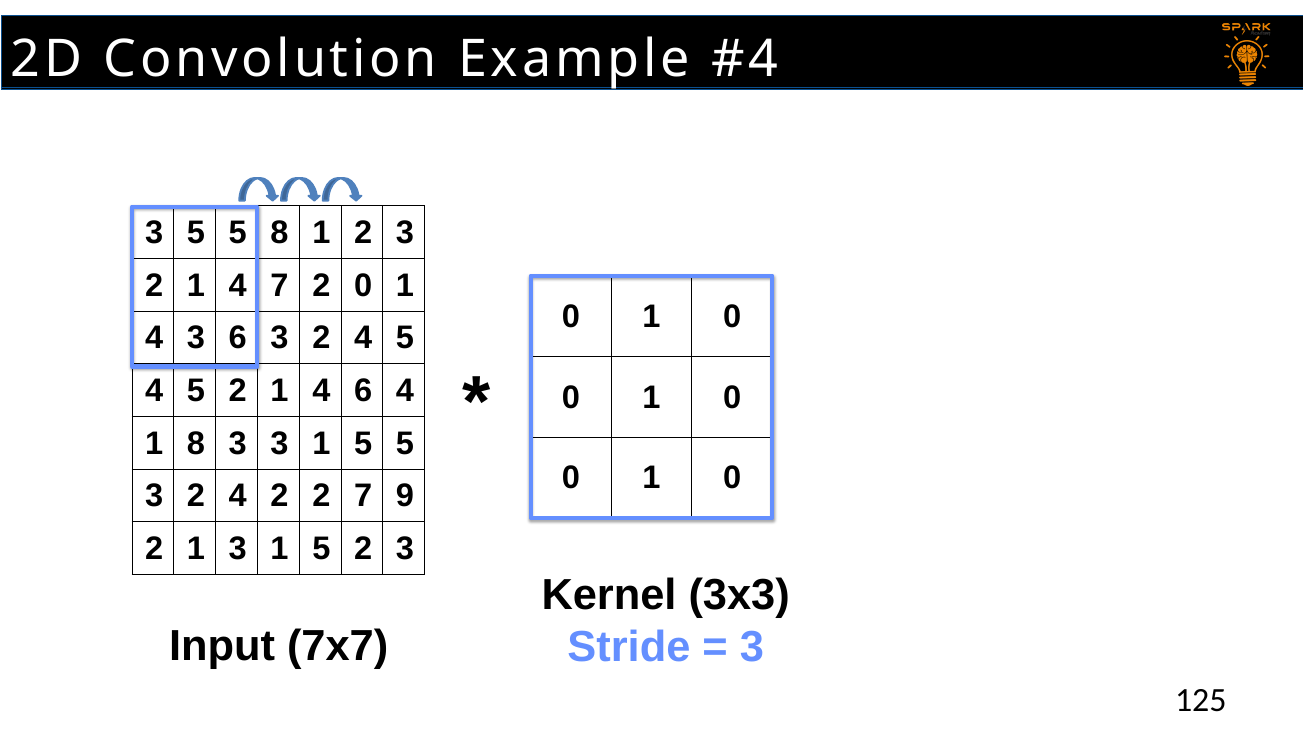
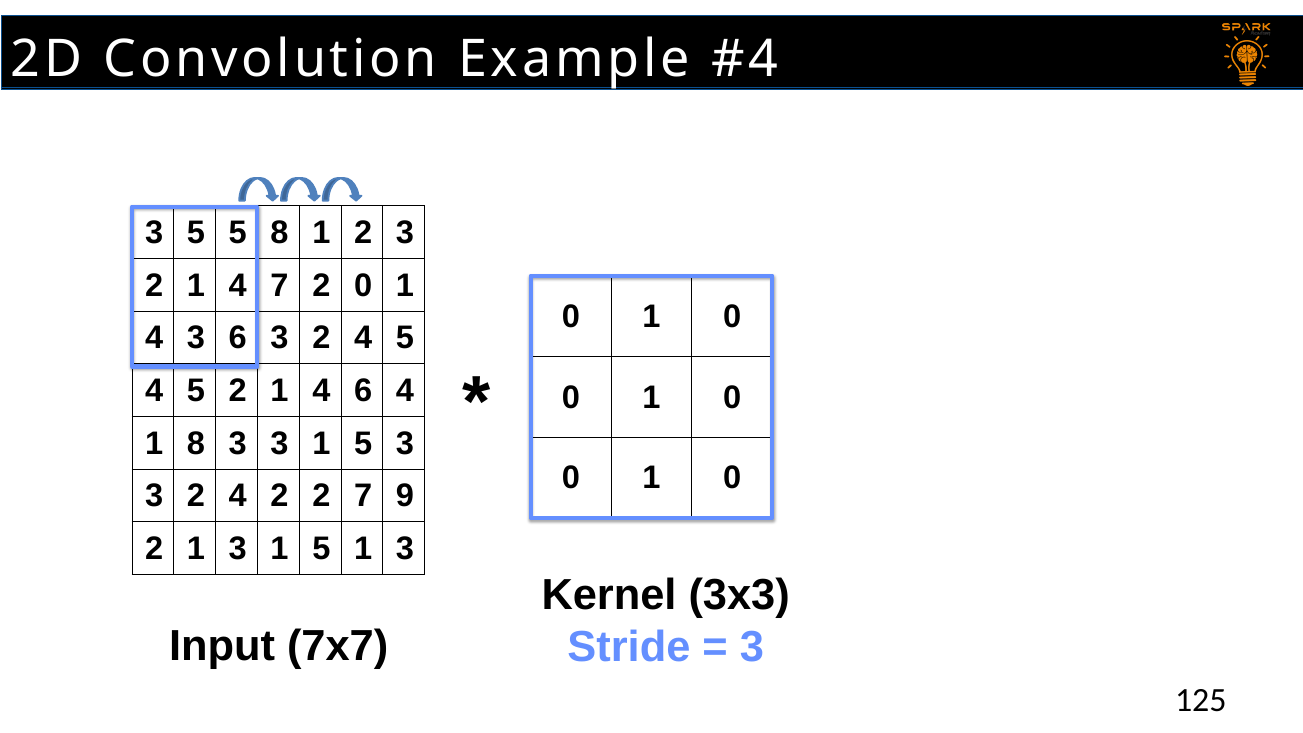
1 5 5: 5 -> 3
1 5 2: 2 -> 1
